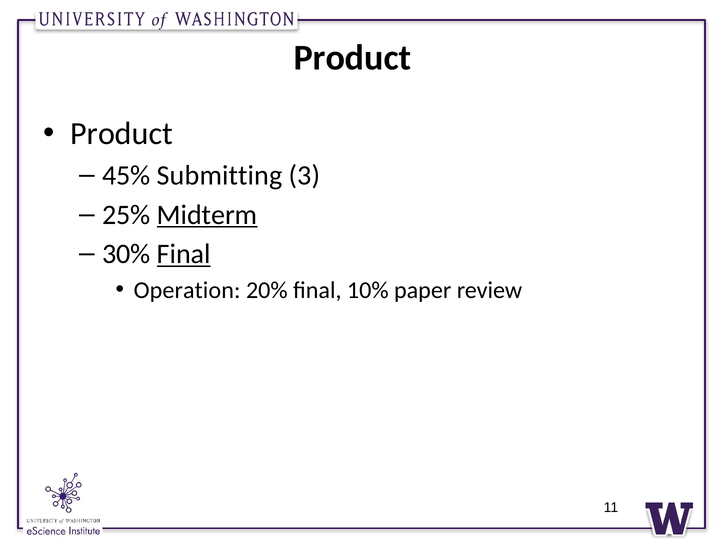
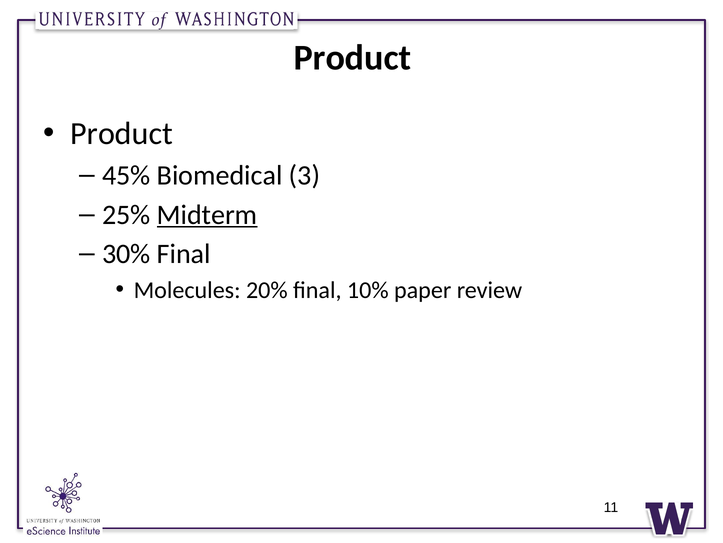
Submitting: Submitting -> Biomedical
Final at (184, 254) underline: present -> none
Operation: Operation -> Molecules
